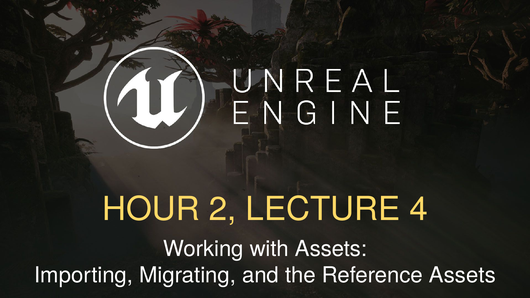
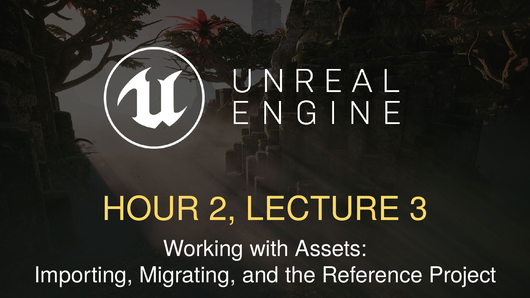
4: 4 -> 3
Reference Assets: Assets -> Project
